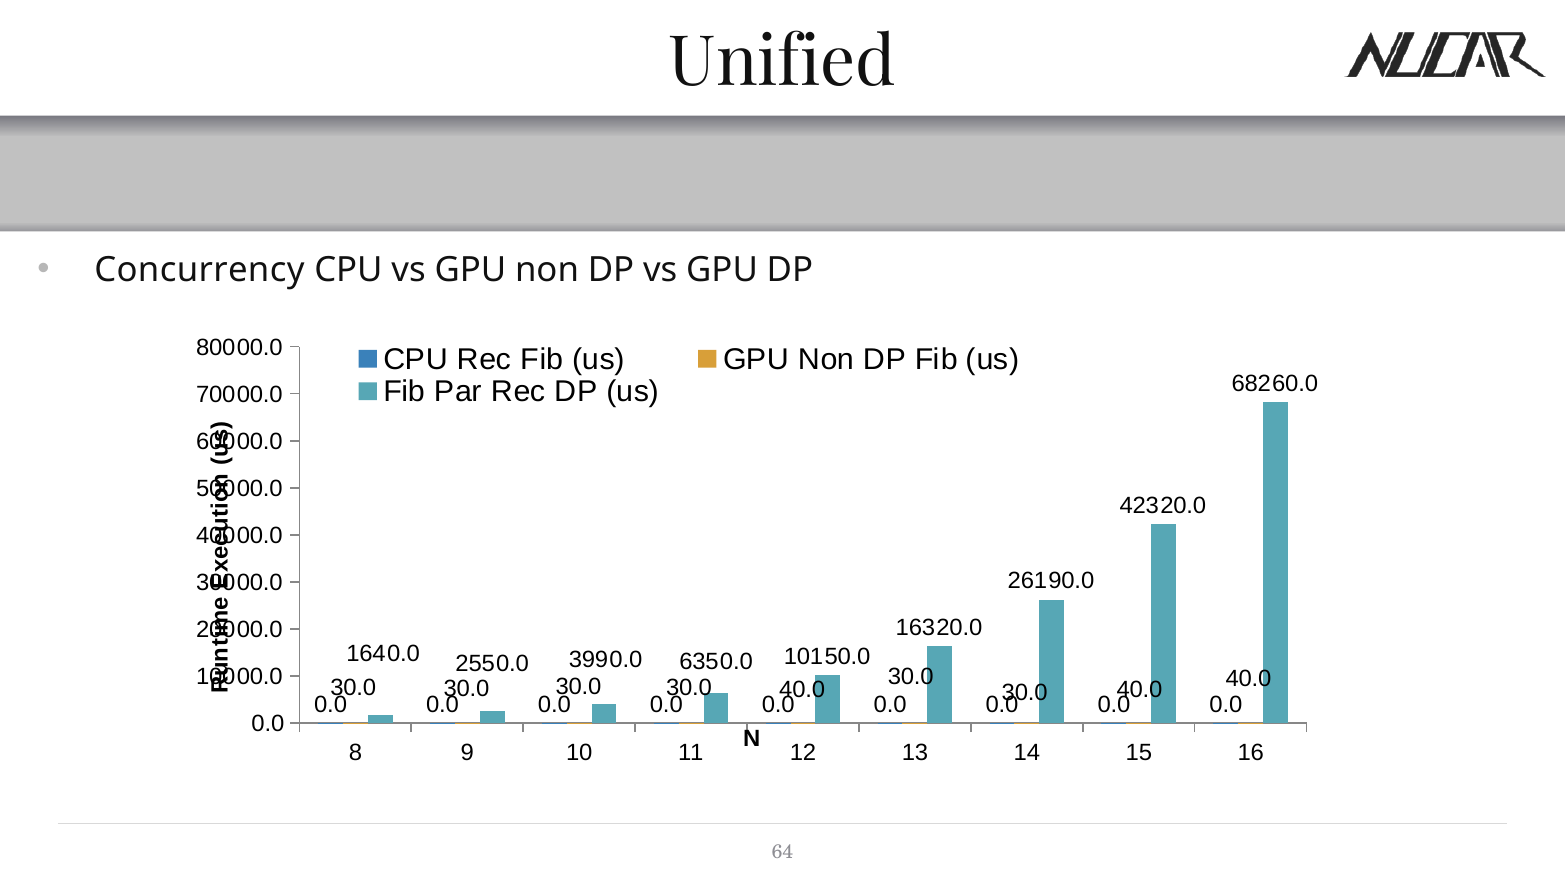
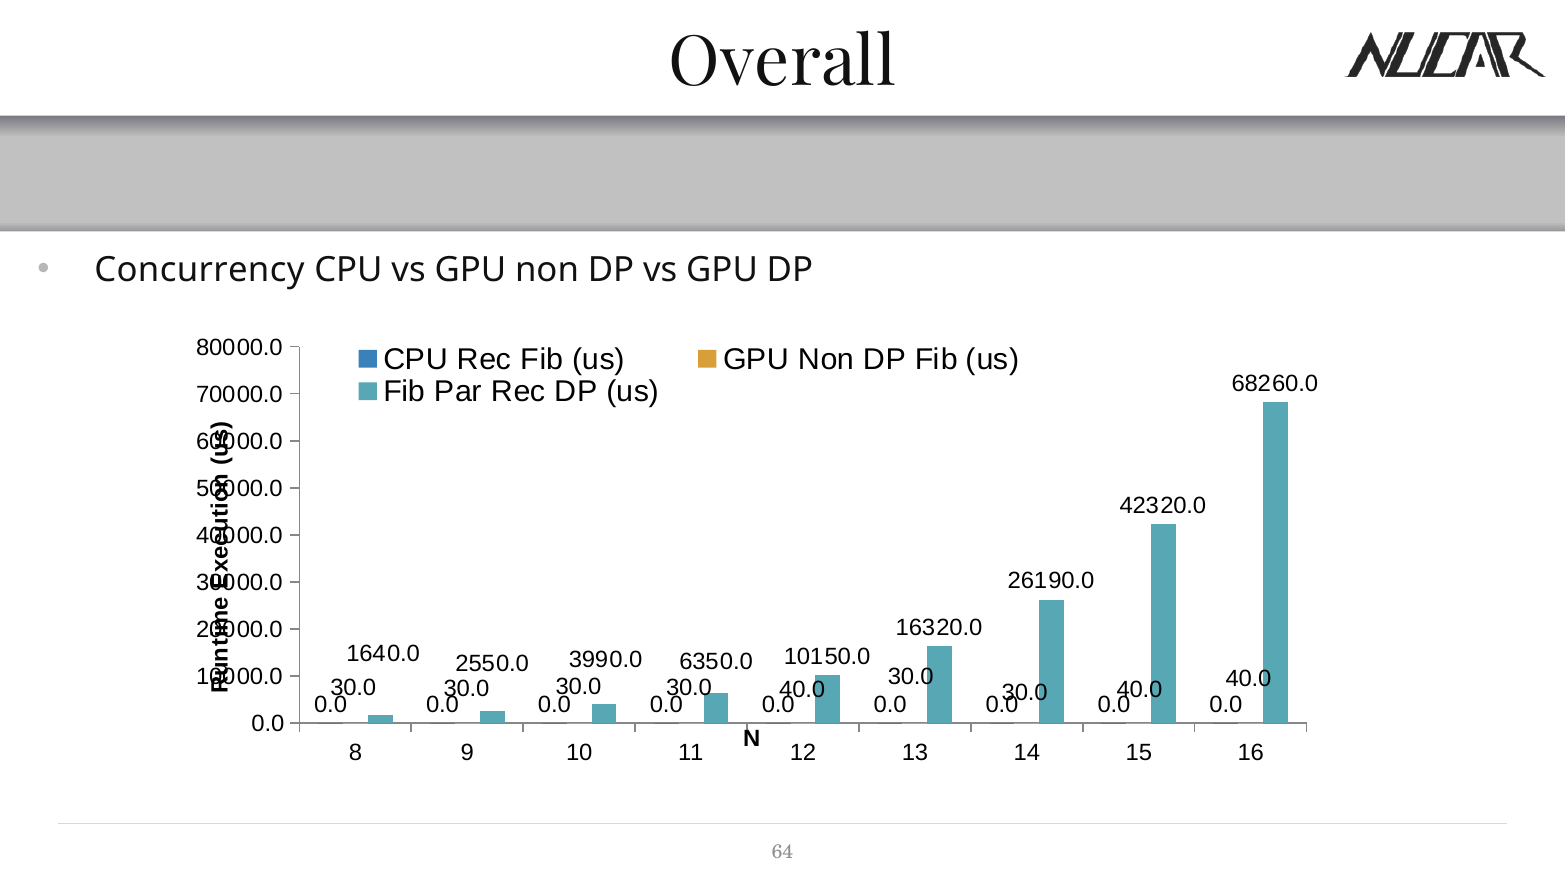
Unified: Unified -> Overall
